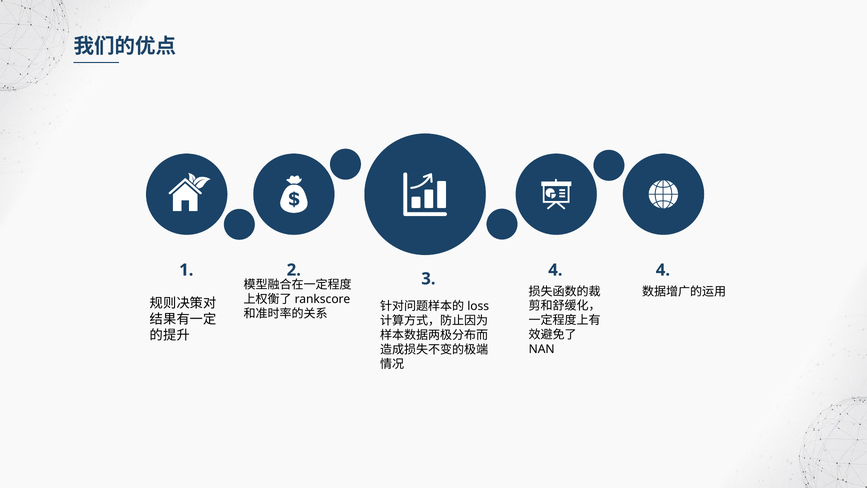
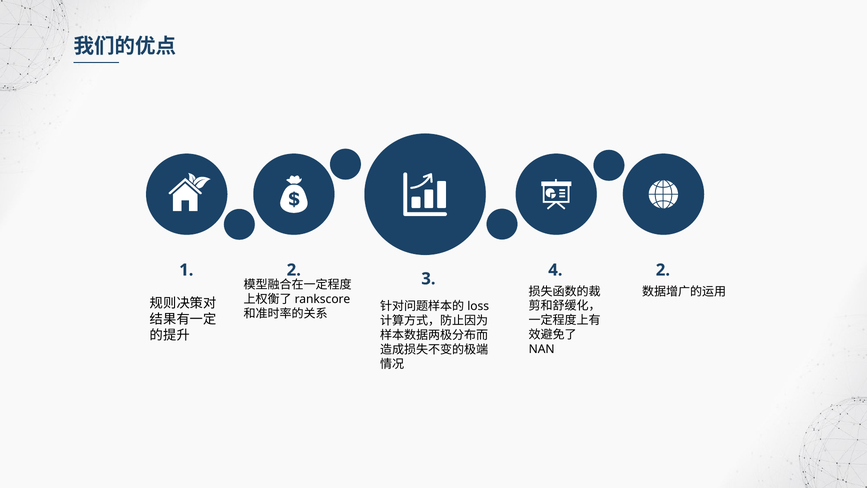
1 4: 4 -> 2
